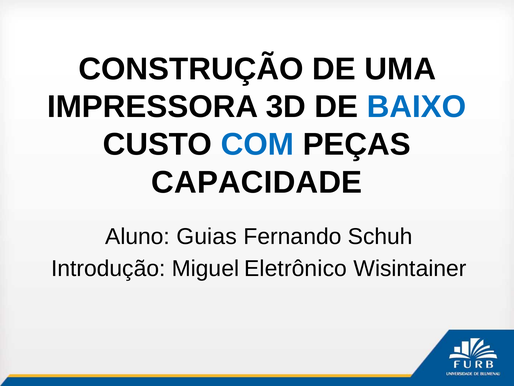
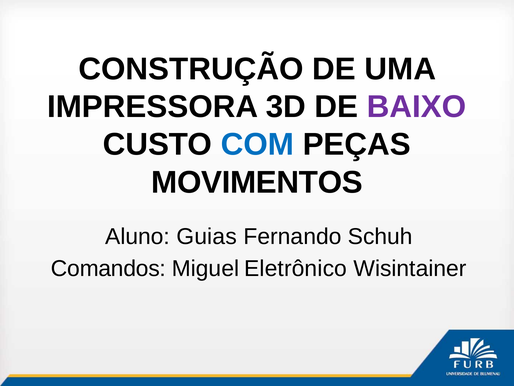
BAIXO colour: blue -> purple
CAPACIDADE: CAPACIDADE -> MOVIMENTOS
Introdução: Introdução -> Comandos
